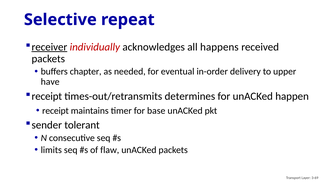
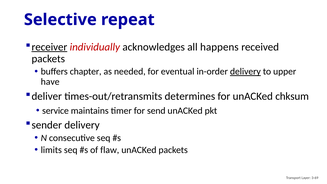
delivery at (245, 71) underline: none -> present
receipt at (47, 96): receipt -> deliver
happen: happen -> chksum
receipt at (55, 111): receipt -> service
base: base -> send
sender tolerant: tolerant -> delivery
